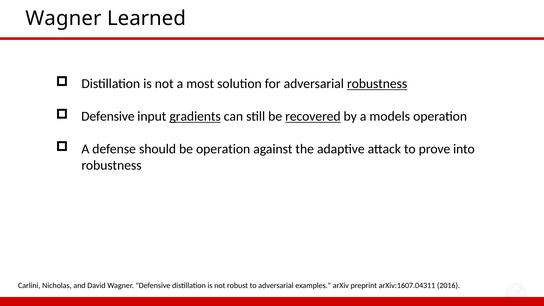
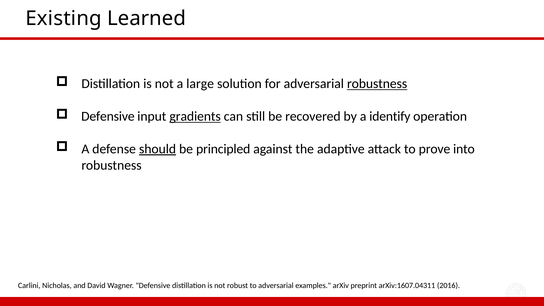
Wagner at (64, 19): Wagner -> Existing
most: most -> large
recovered underline: present -> none
models: models -> identify
should underline: none -> present
be operation: operation -> principled
